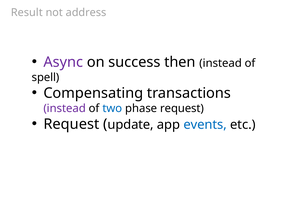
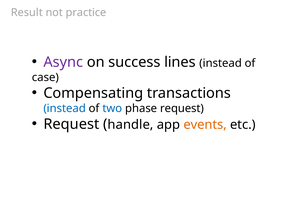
address: address -> practice
then: then -> lines
spell: spell -> case
instead at (65, 108) colour: purple -> blue
update: update -> handle
events colour: blue -> orange
